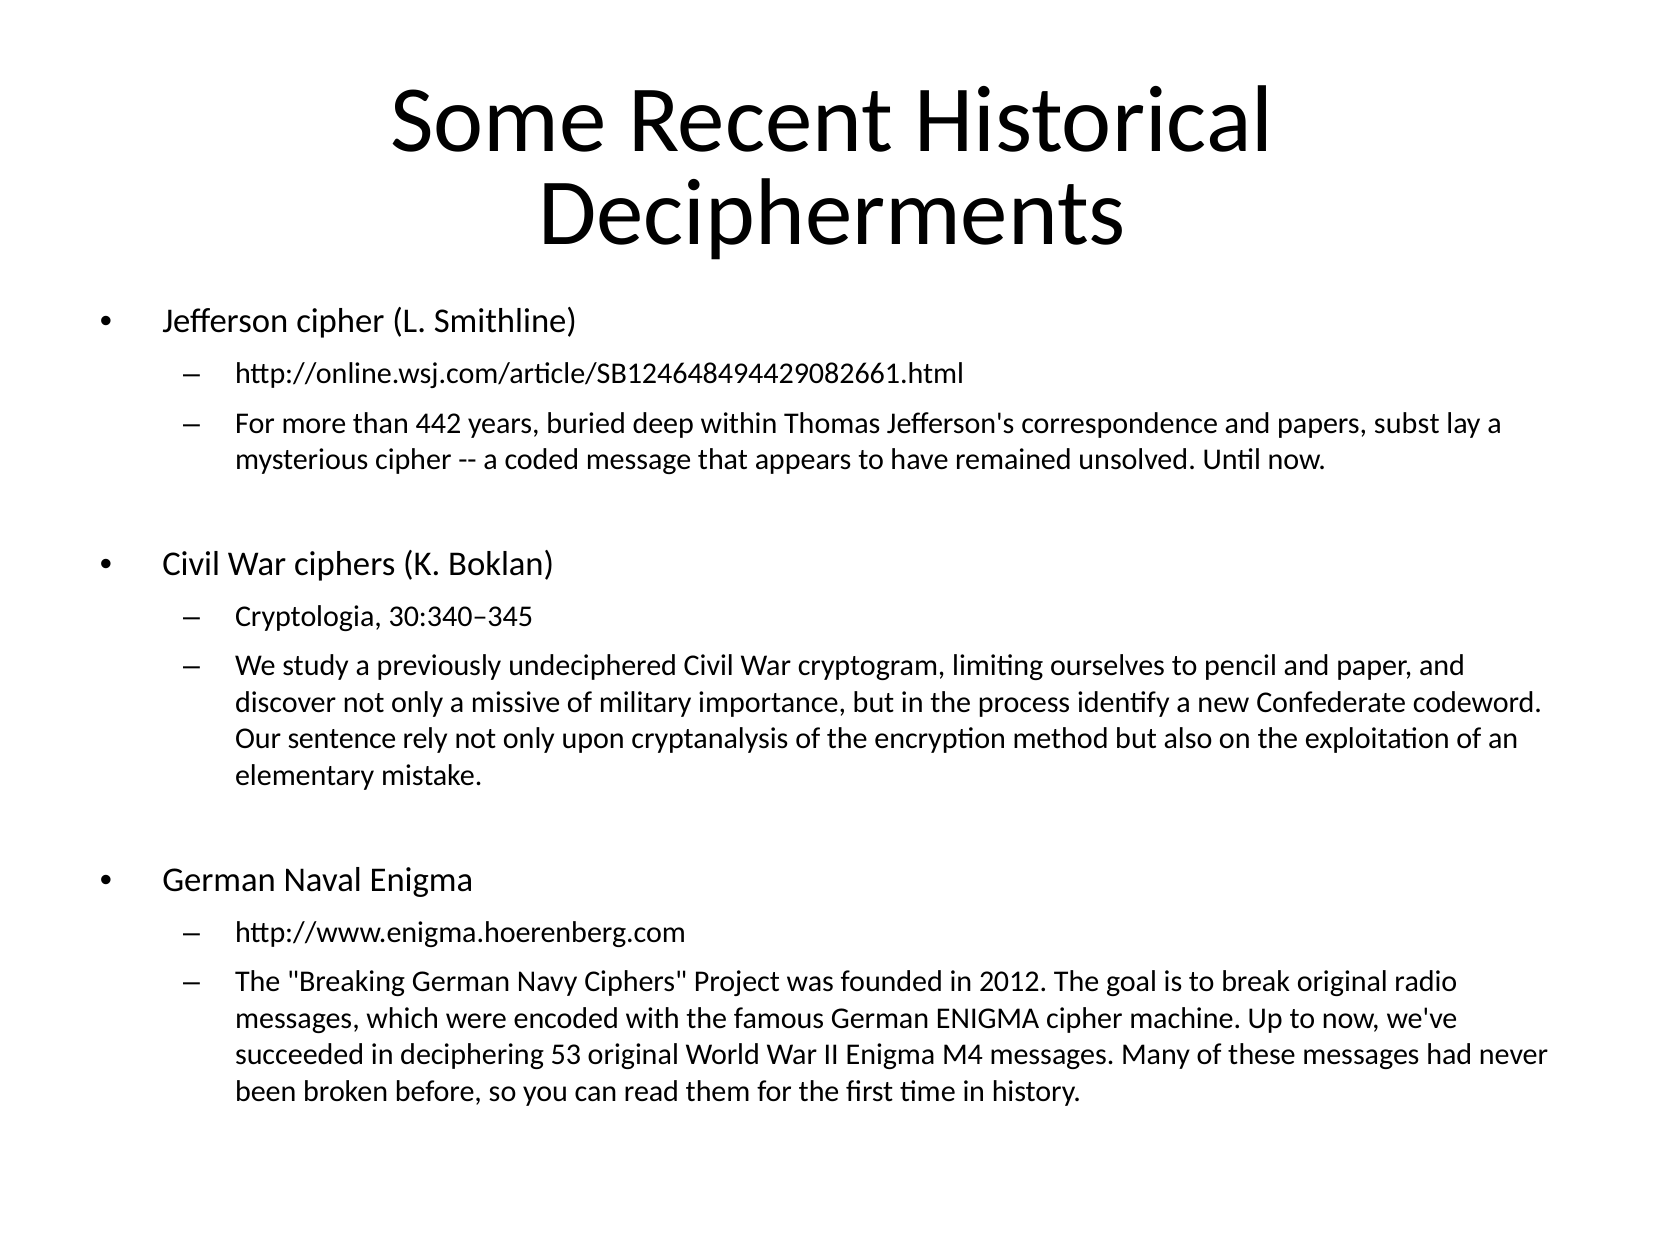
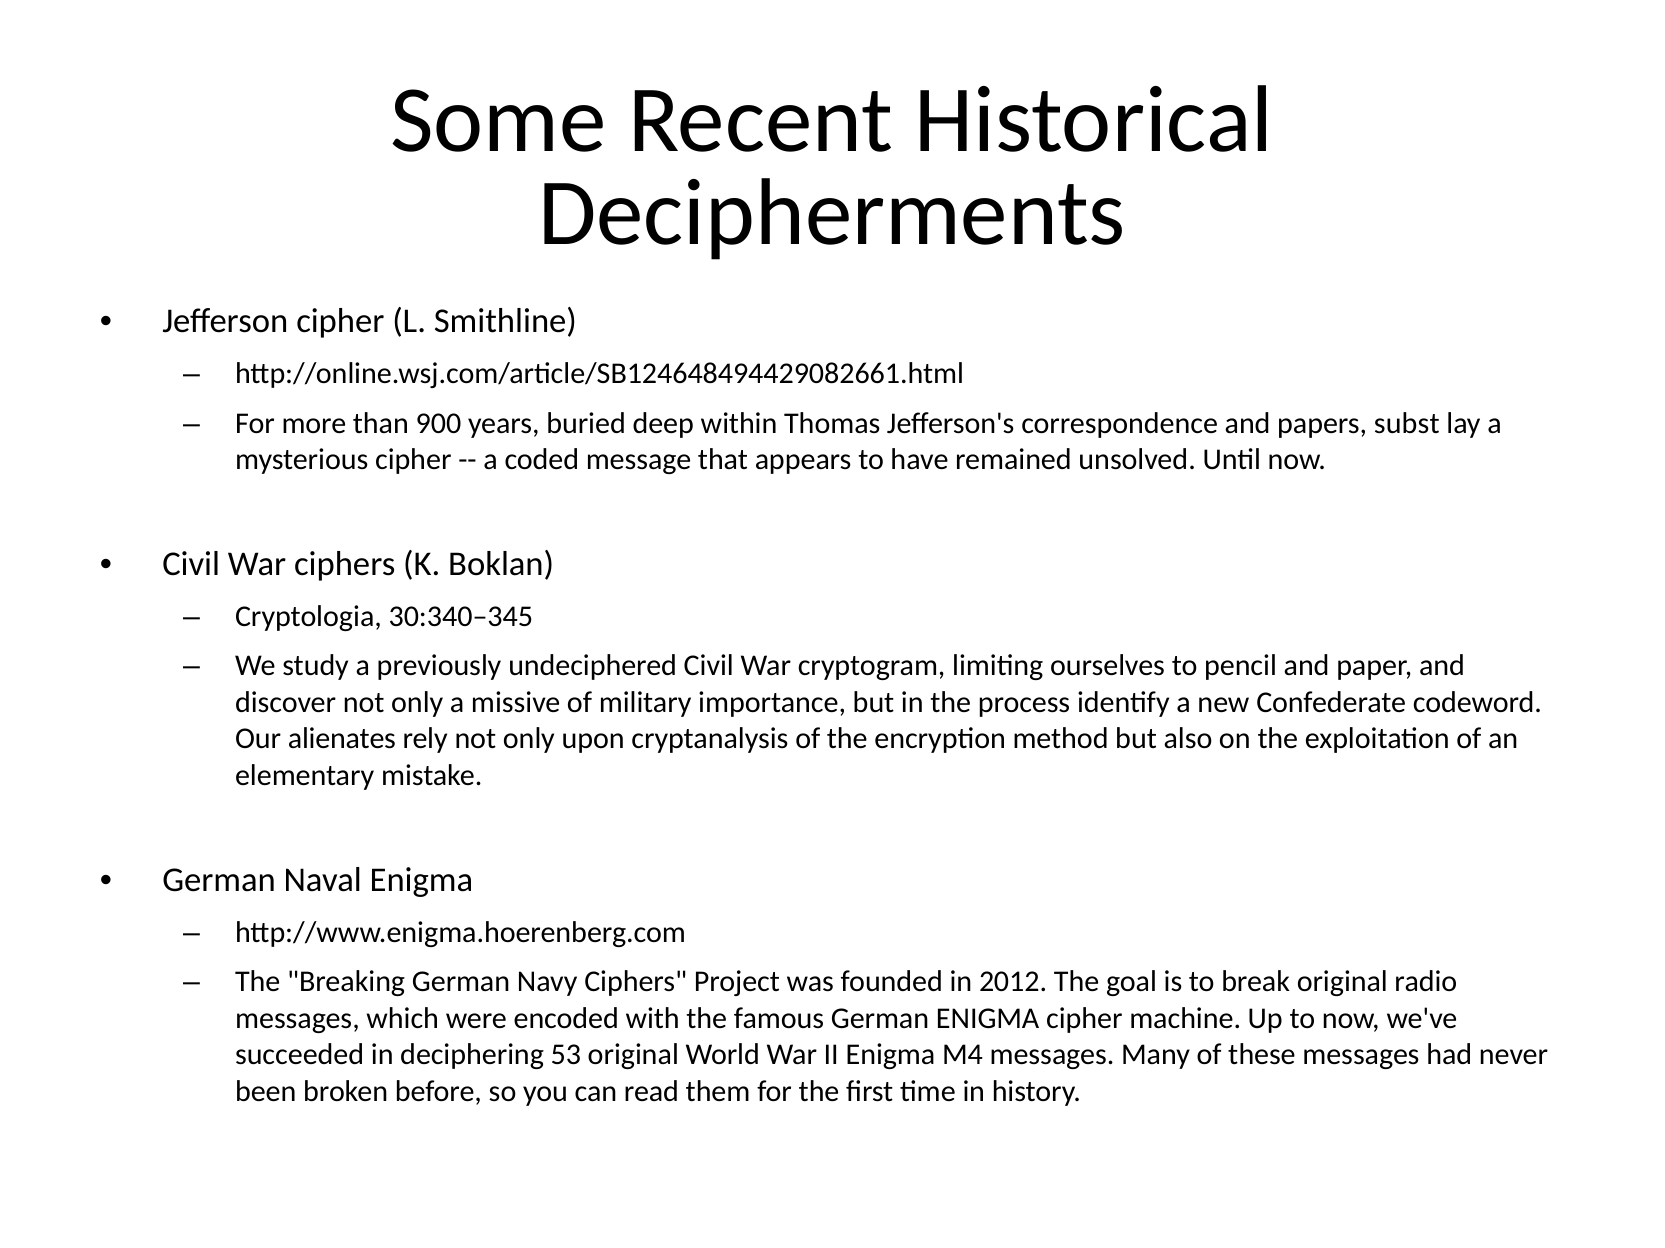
442: 442 -> 900
sentence: sentence -> alienates
